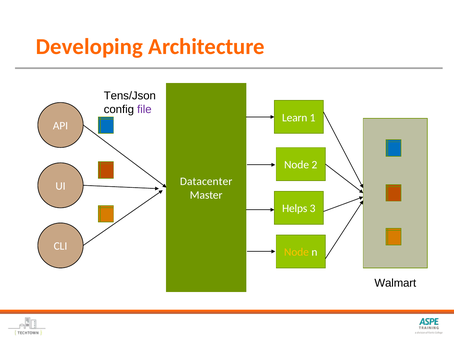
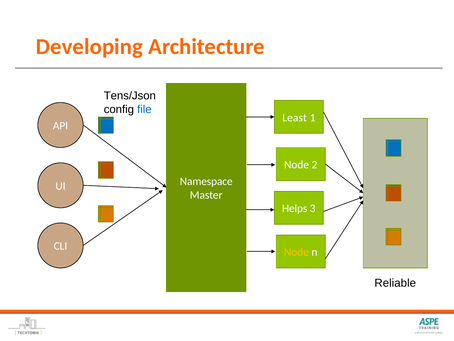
file colour: purple -> blue
Learn: Learn -> Least
Datacenter: Datacenter -> Namespace
Walmart: Walmart -> Reliable
